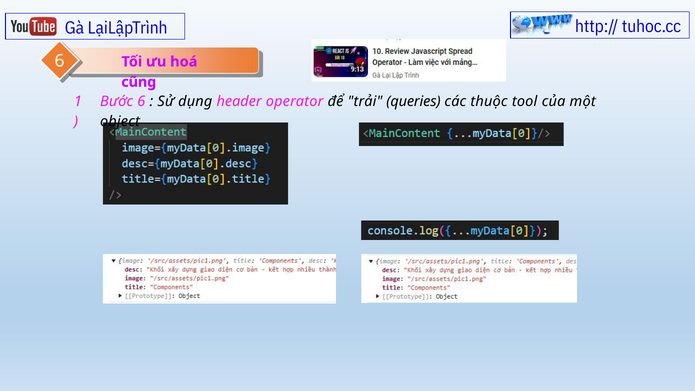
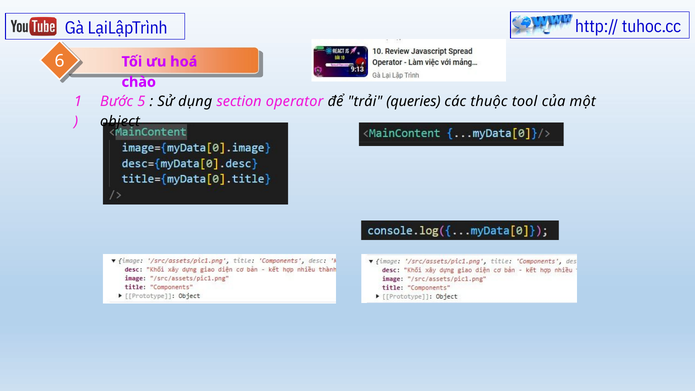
cũng: cũng -> chào
Bước 6: 6 -> 5
header: header -> section
